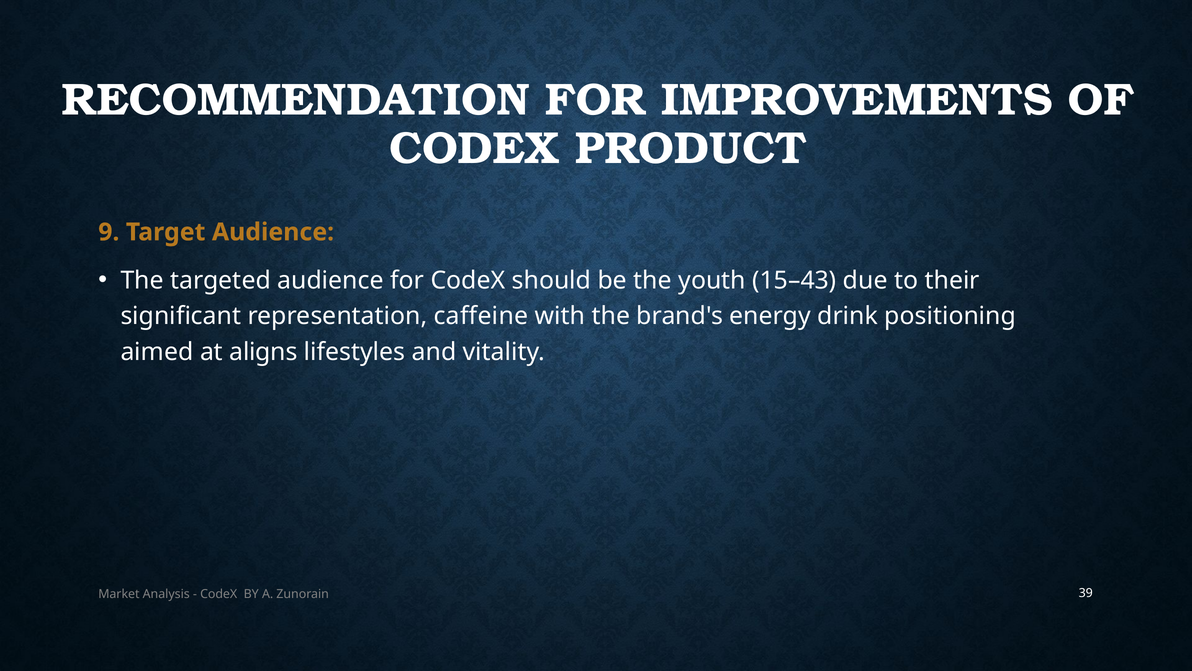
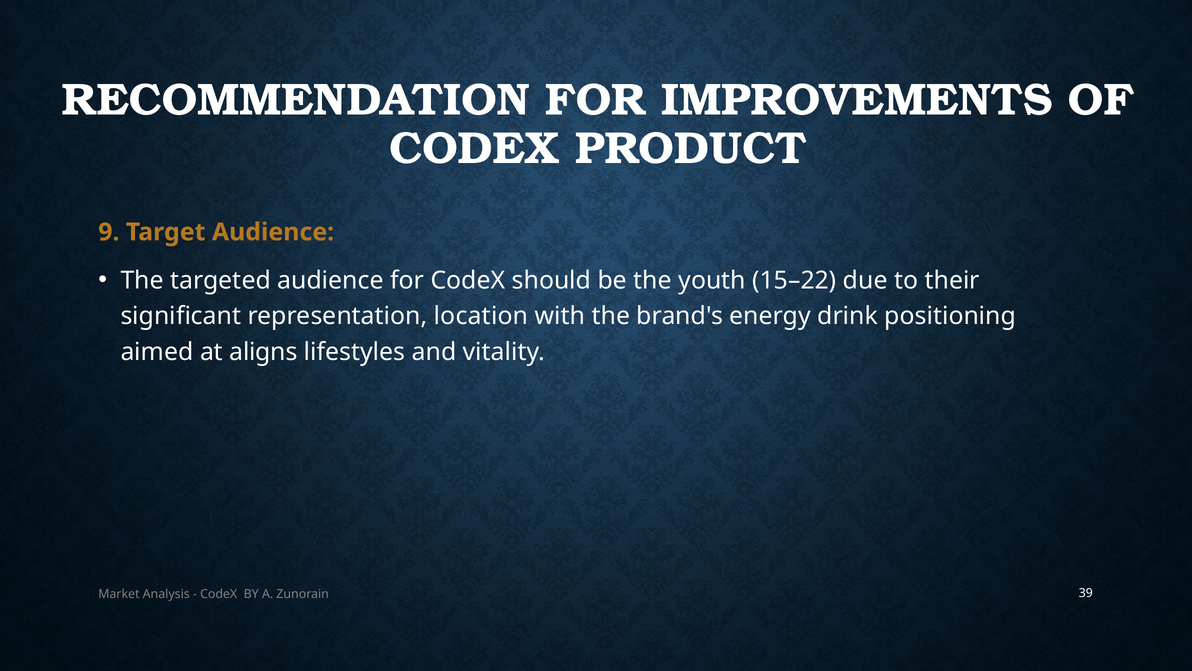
15–43: 15–43 -> 15–22
caffeine: caffeine -> location
